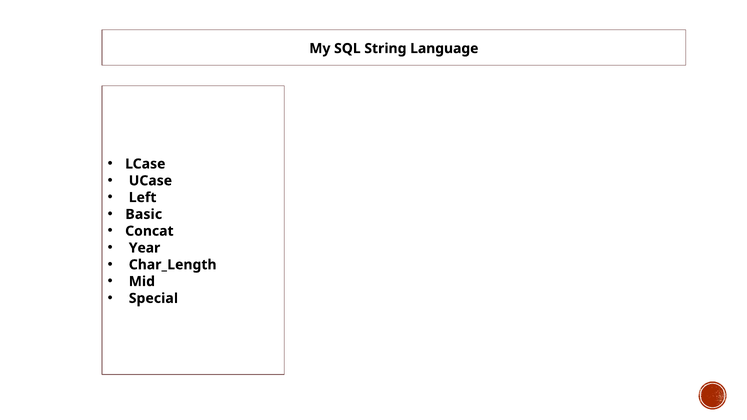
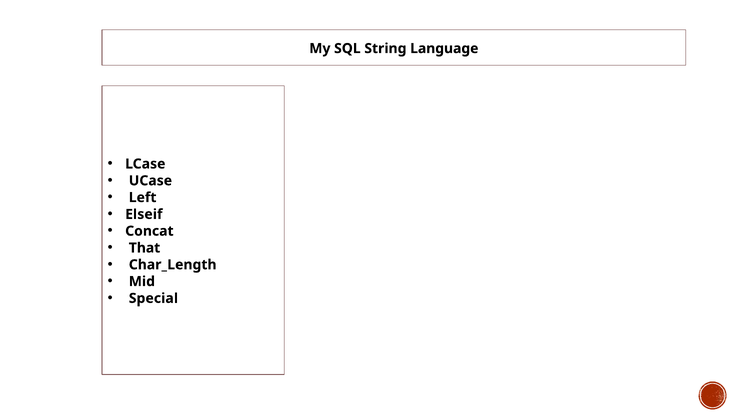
Basic: Basic -> Elseif
Year: Year -> That
